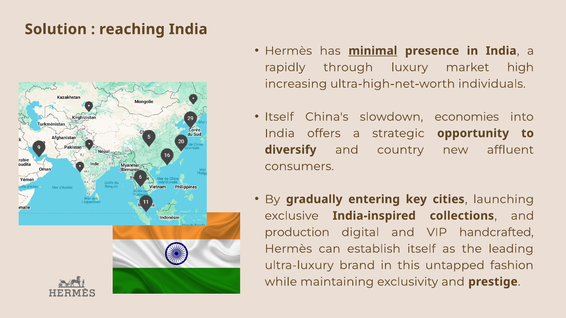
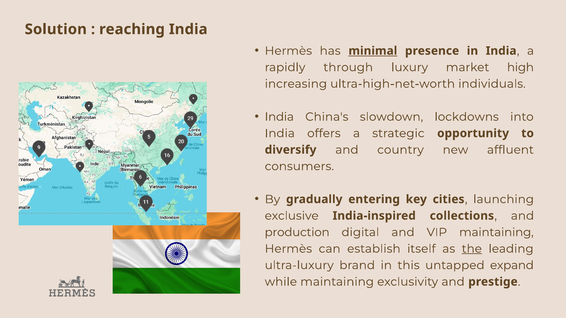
Itself at (279, 117): Itself -> India
economies: economies -> lockdowns
VIP handcrafted: handcrafted -> maintaining
the underline: none -> present
fashion: fashion -> expand
